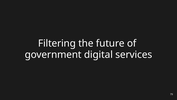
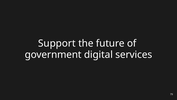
Filtering: Filtering -> Support
